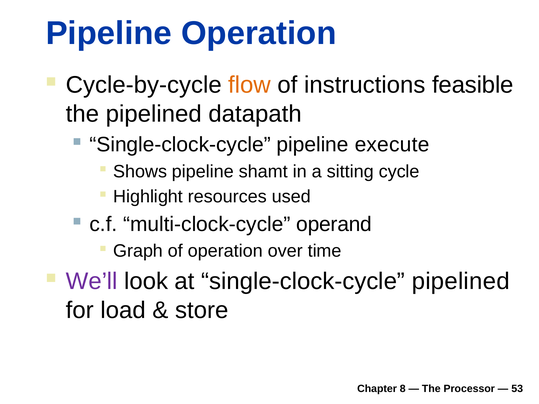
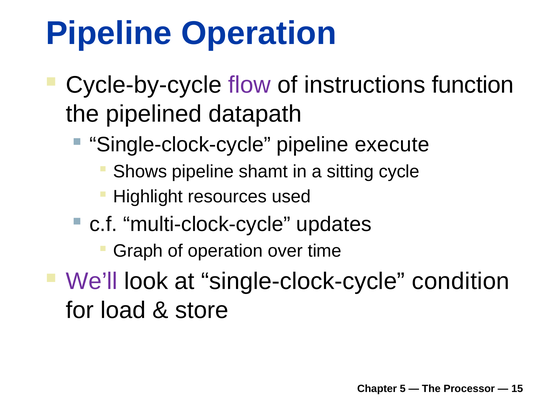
flow colour: orange -> purple
feasible: feasible -> function
operand: operand -> updates
single-clock-cycle pipelined: pipelined -> condition
8: 8 -> 5
53: 53 -> 15
